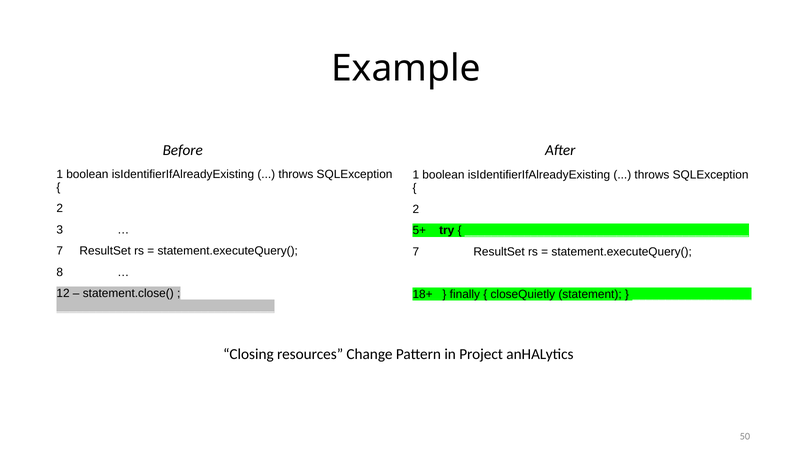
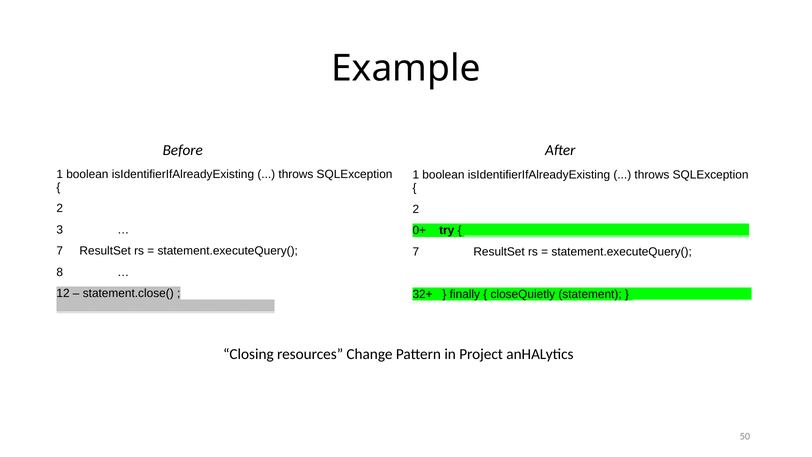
5+: 5+ -> 0+
18+: 18+ -> 32+
